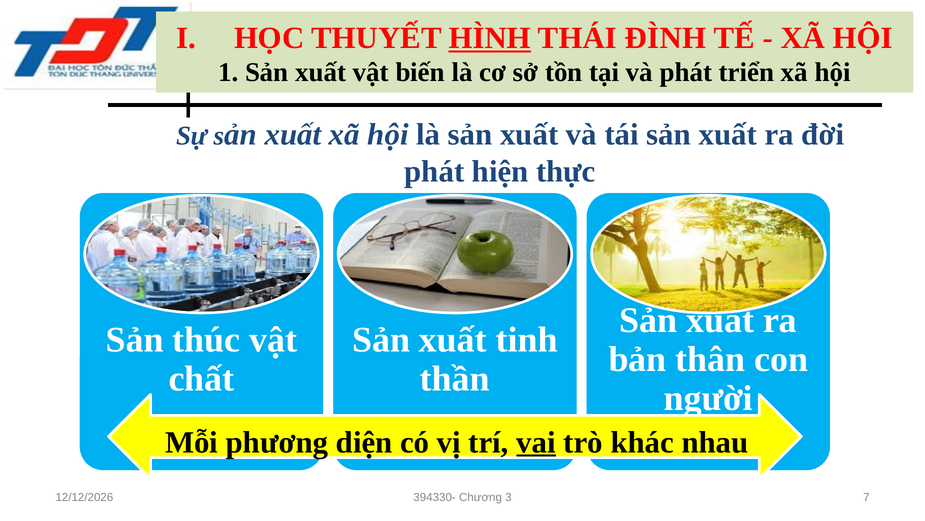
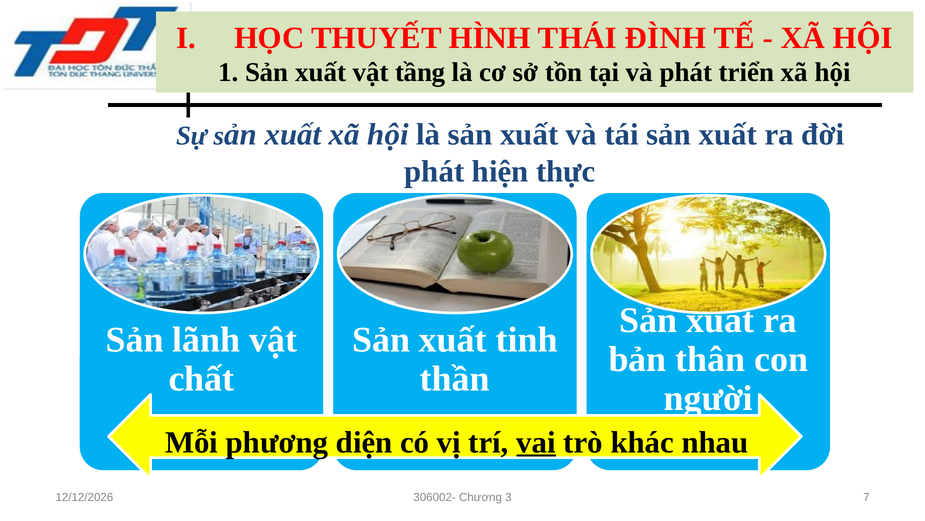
HÌNH underline: present -> none
biến: biến -> tầng
thúc: thúc -> lãnh
394330-: 394330- -> 306002-
